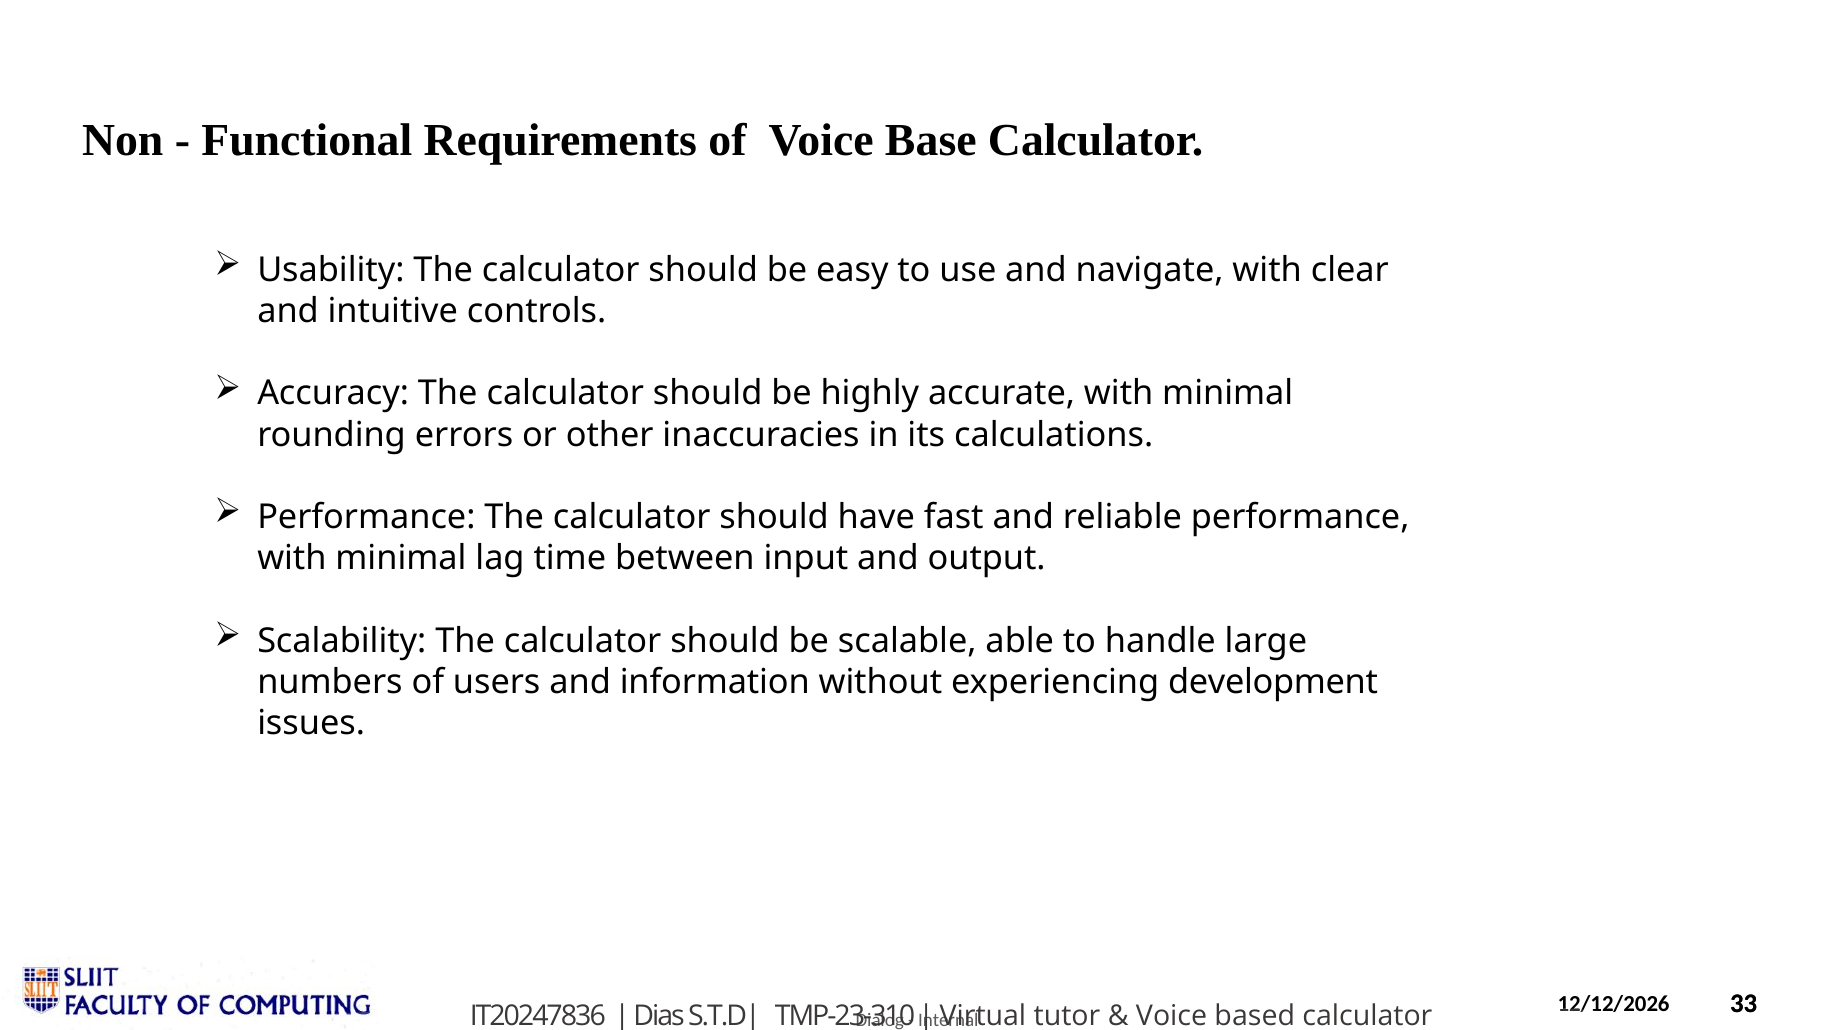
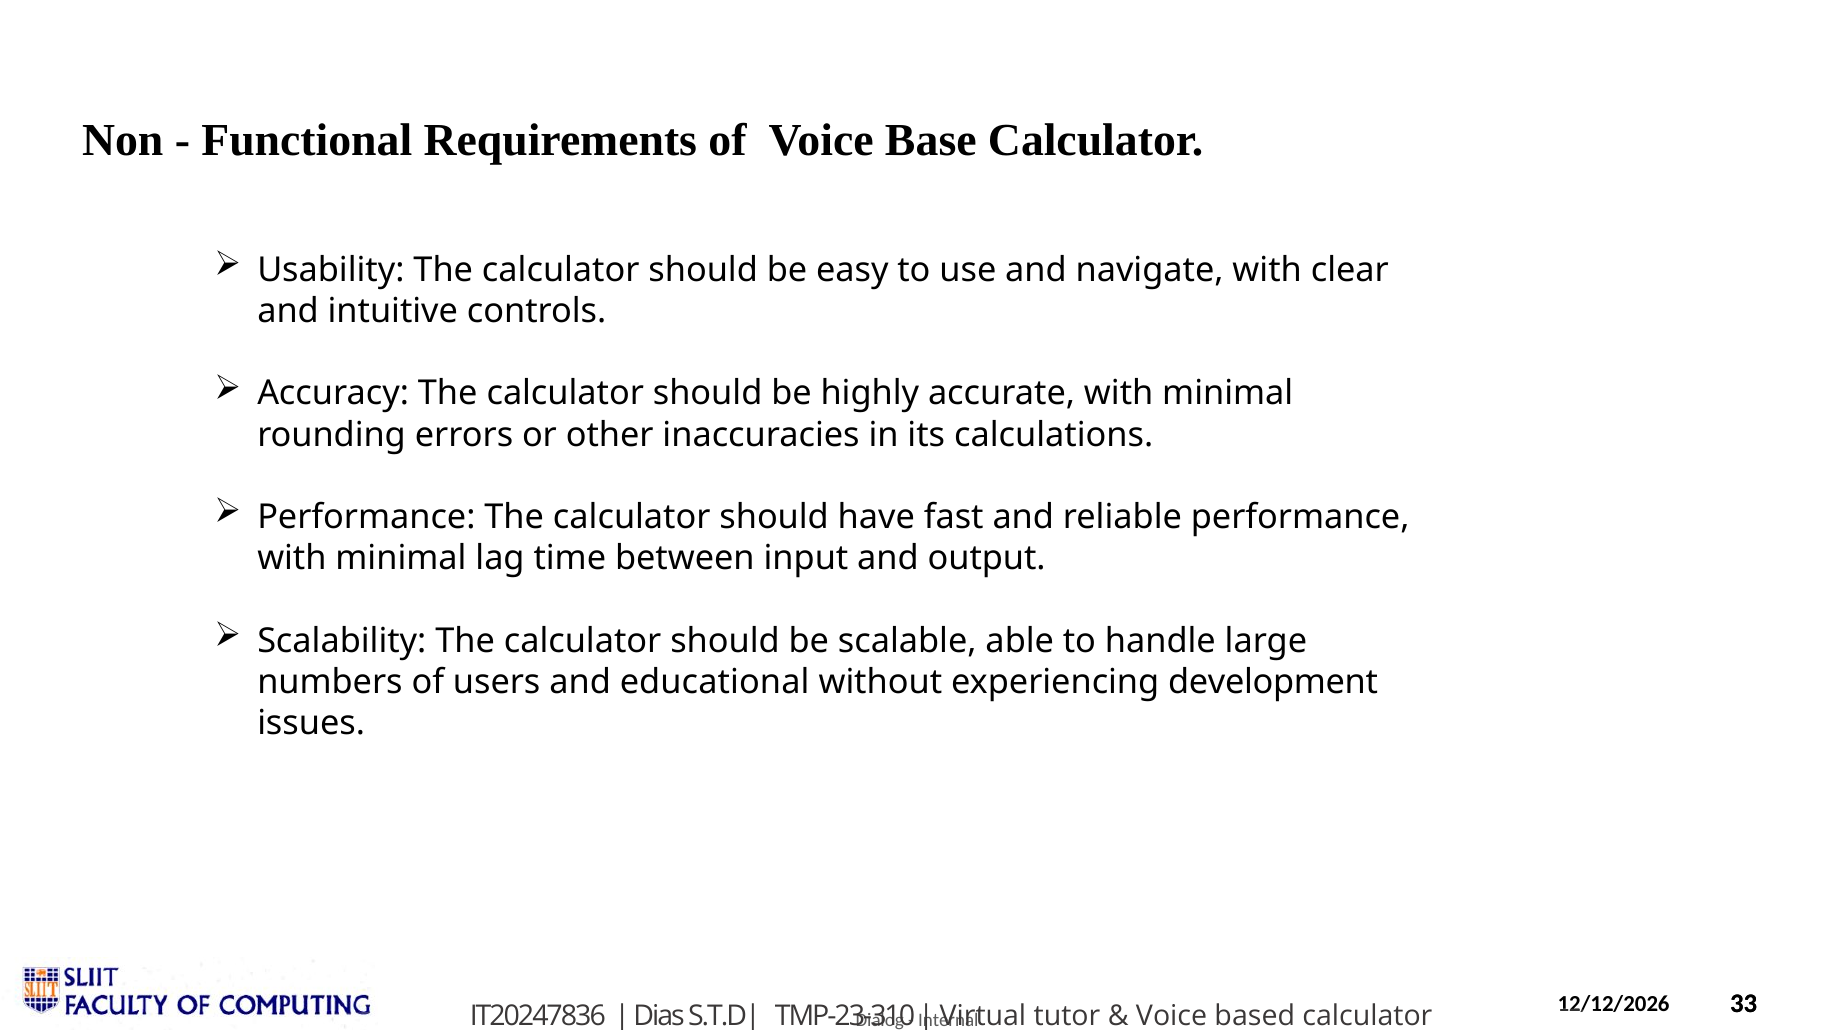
information: information -> educational
